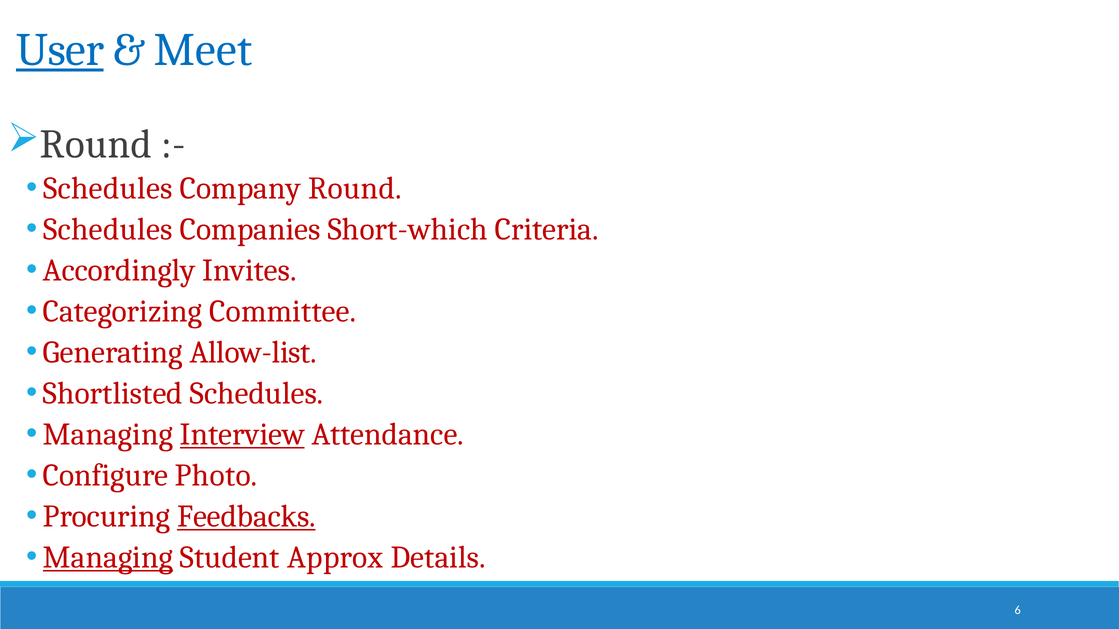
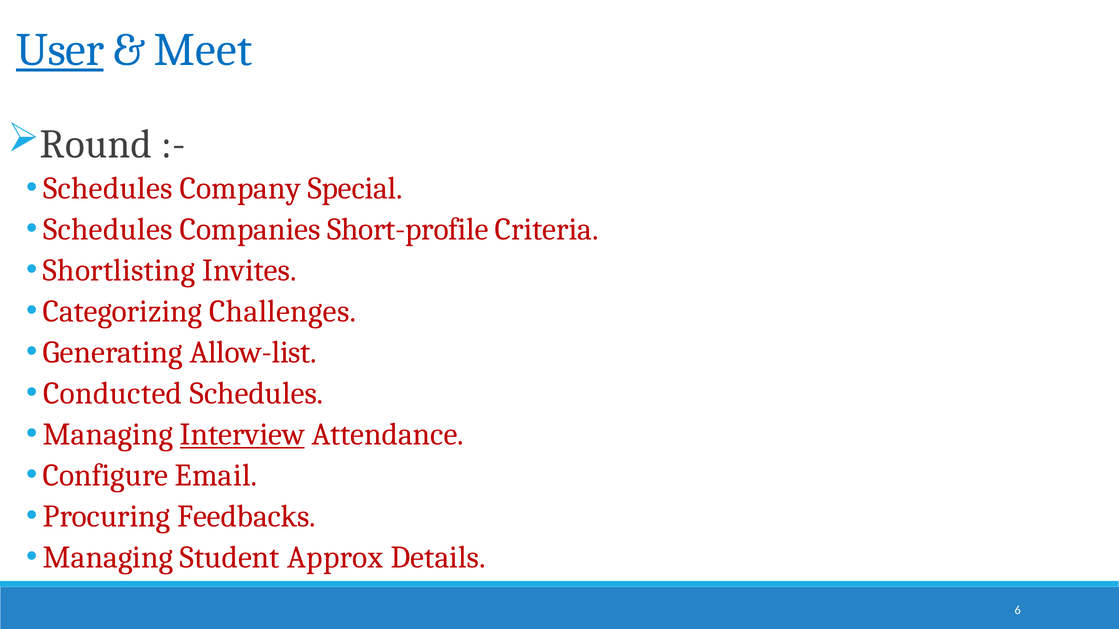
Company Round: Round -> Special
Short-which: Short-which -> Short-profile
Accordingly: Accordingly -> Shortlisting
Committee: Committee -> Challenges
Shortlisted: Shortlisted -> Conducted
Photo: Photo -> Email
Feedbacks underline: present -> none
Managing at (108, 558) underline: present -> none
